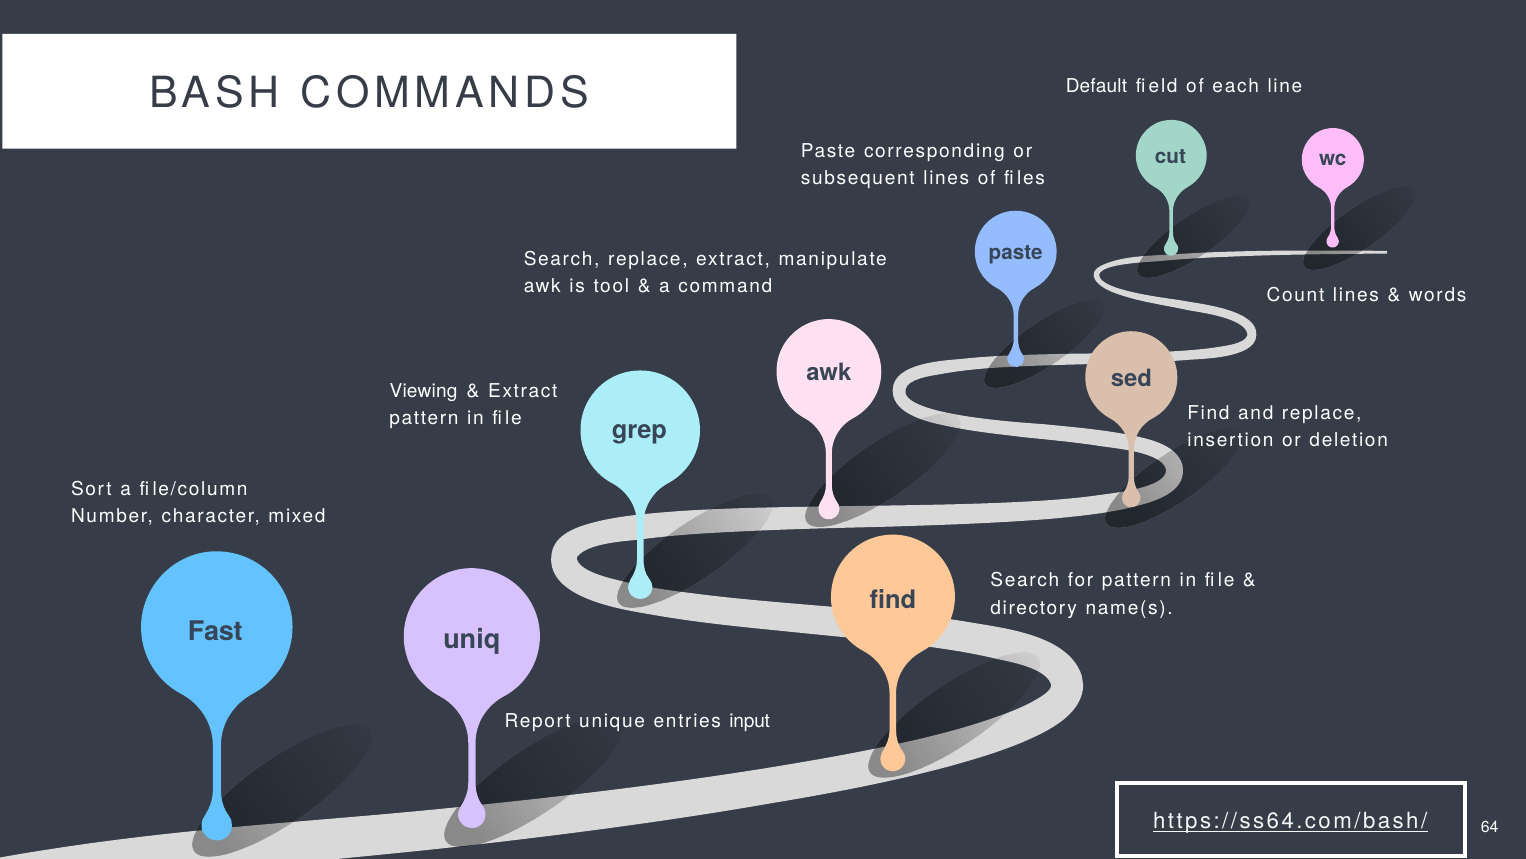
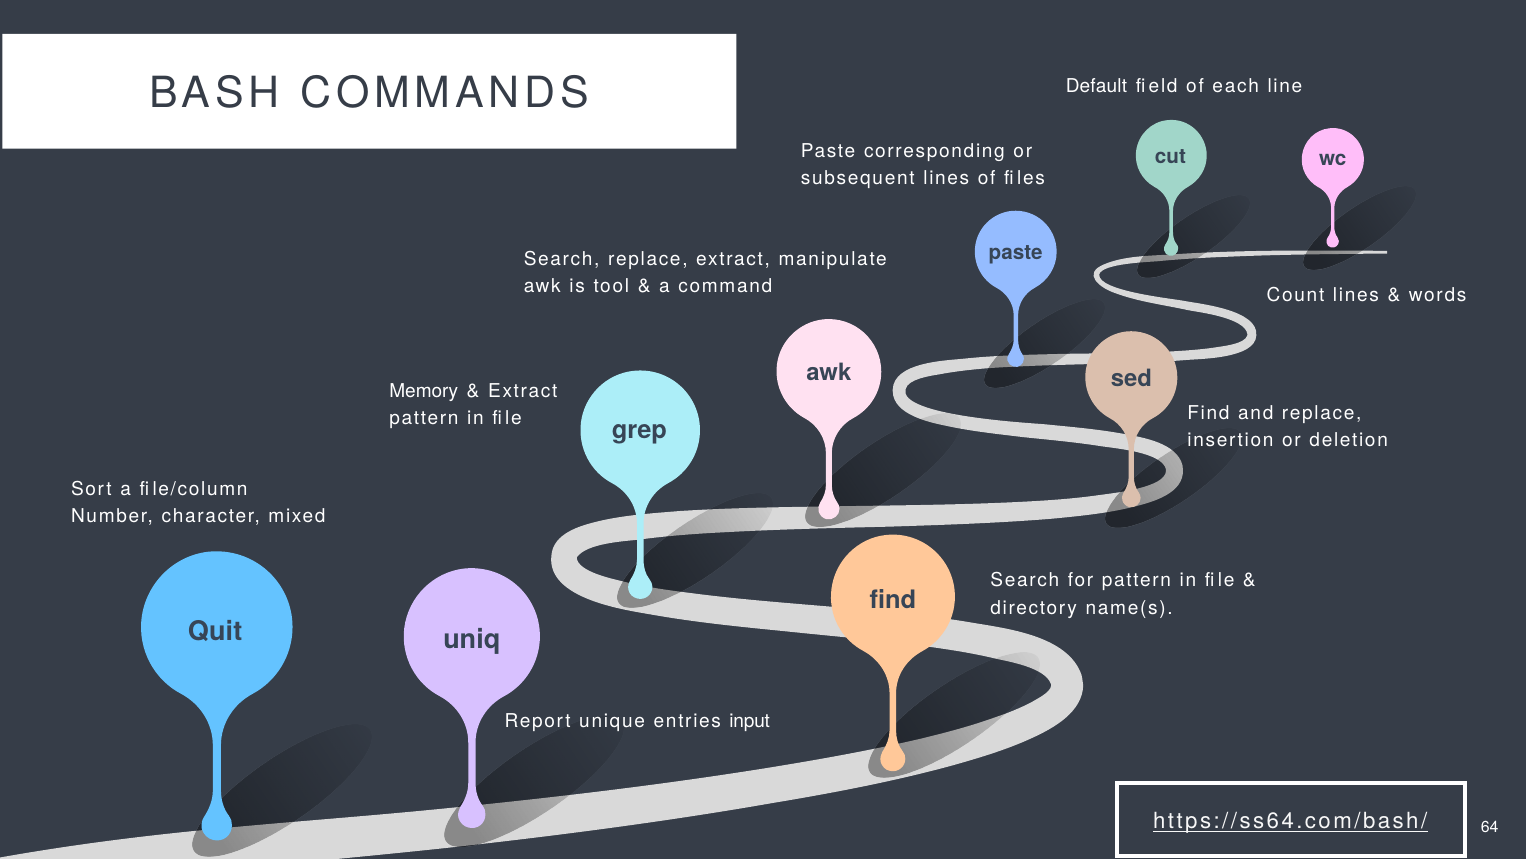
Viewing: Viewing -> Memory
Fast: Fast -> Quit
